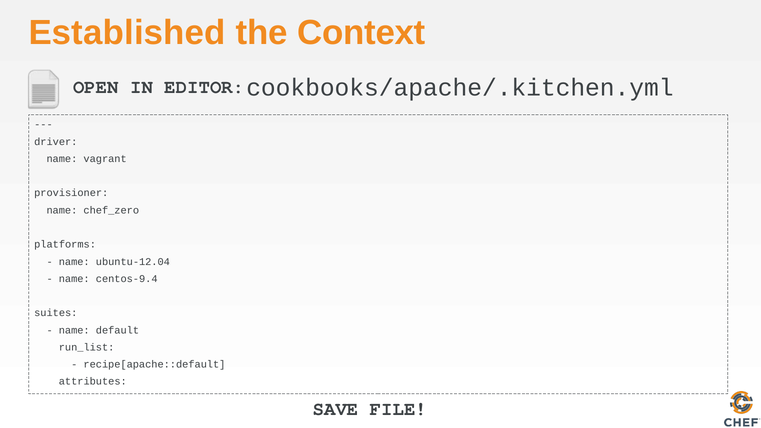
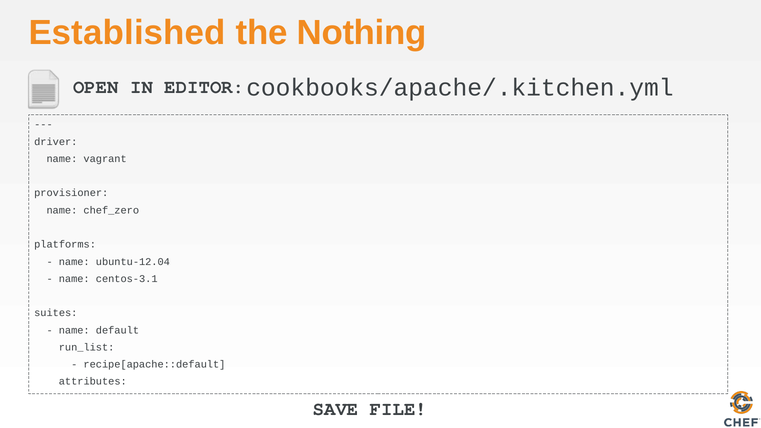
Context: Context -> Nothing
centos-9.4: centos-9.4 -> centos-3.1
